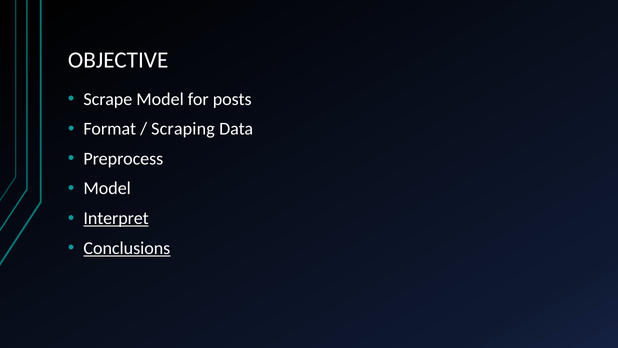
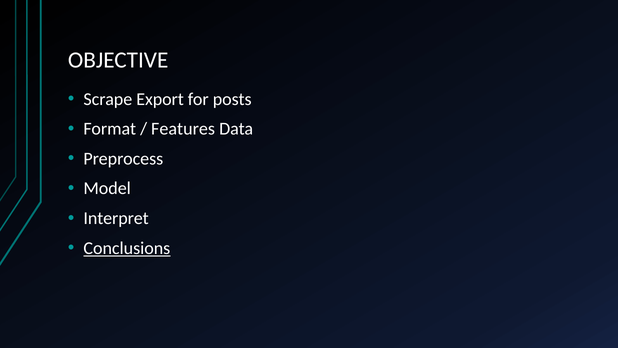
Scrape Model: Model -> Export
Scraping: Scraping -> Features
Interpret underline: present -> none
